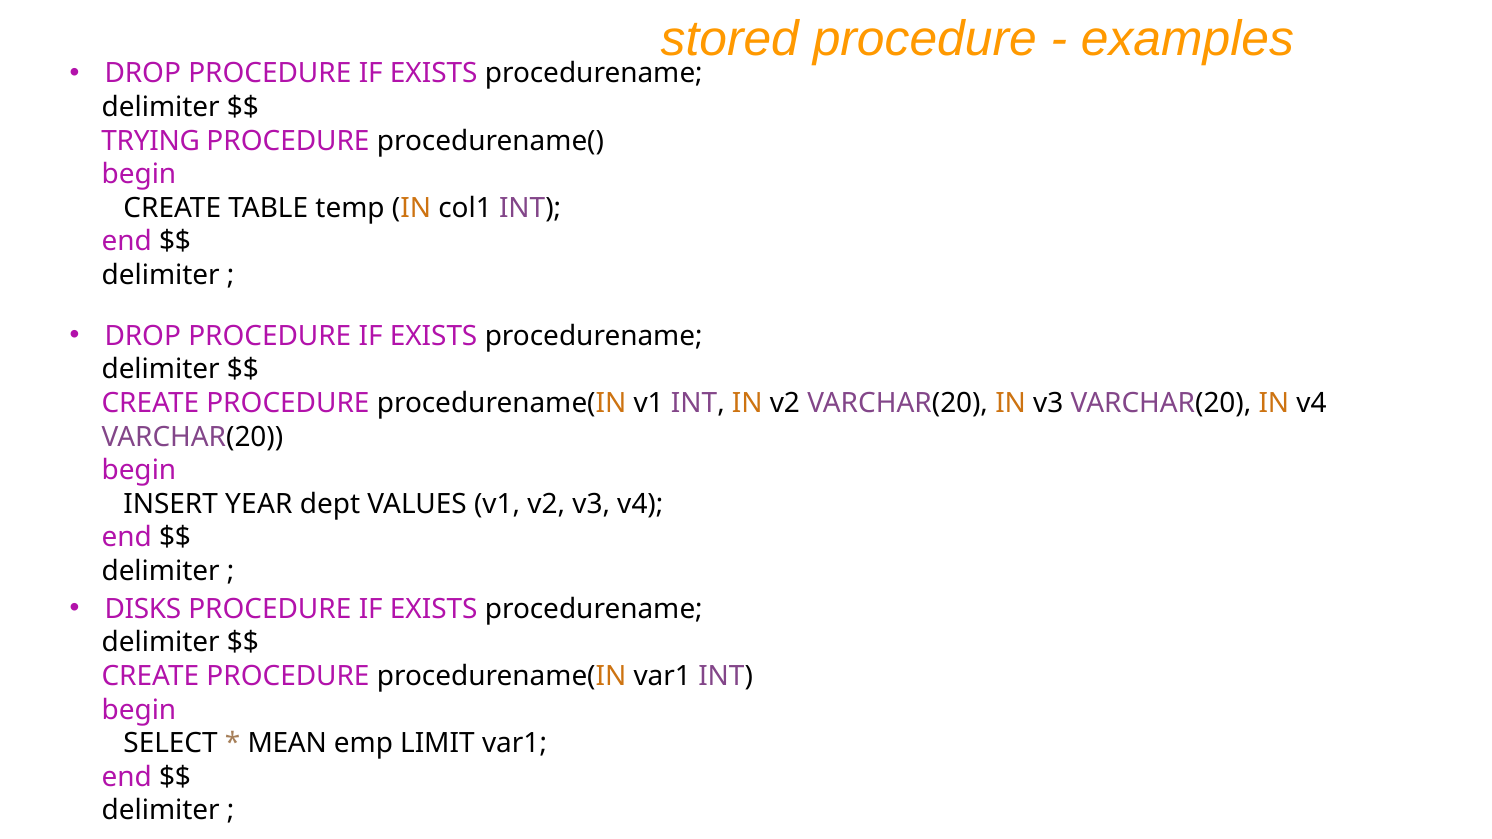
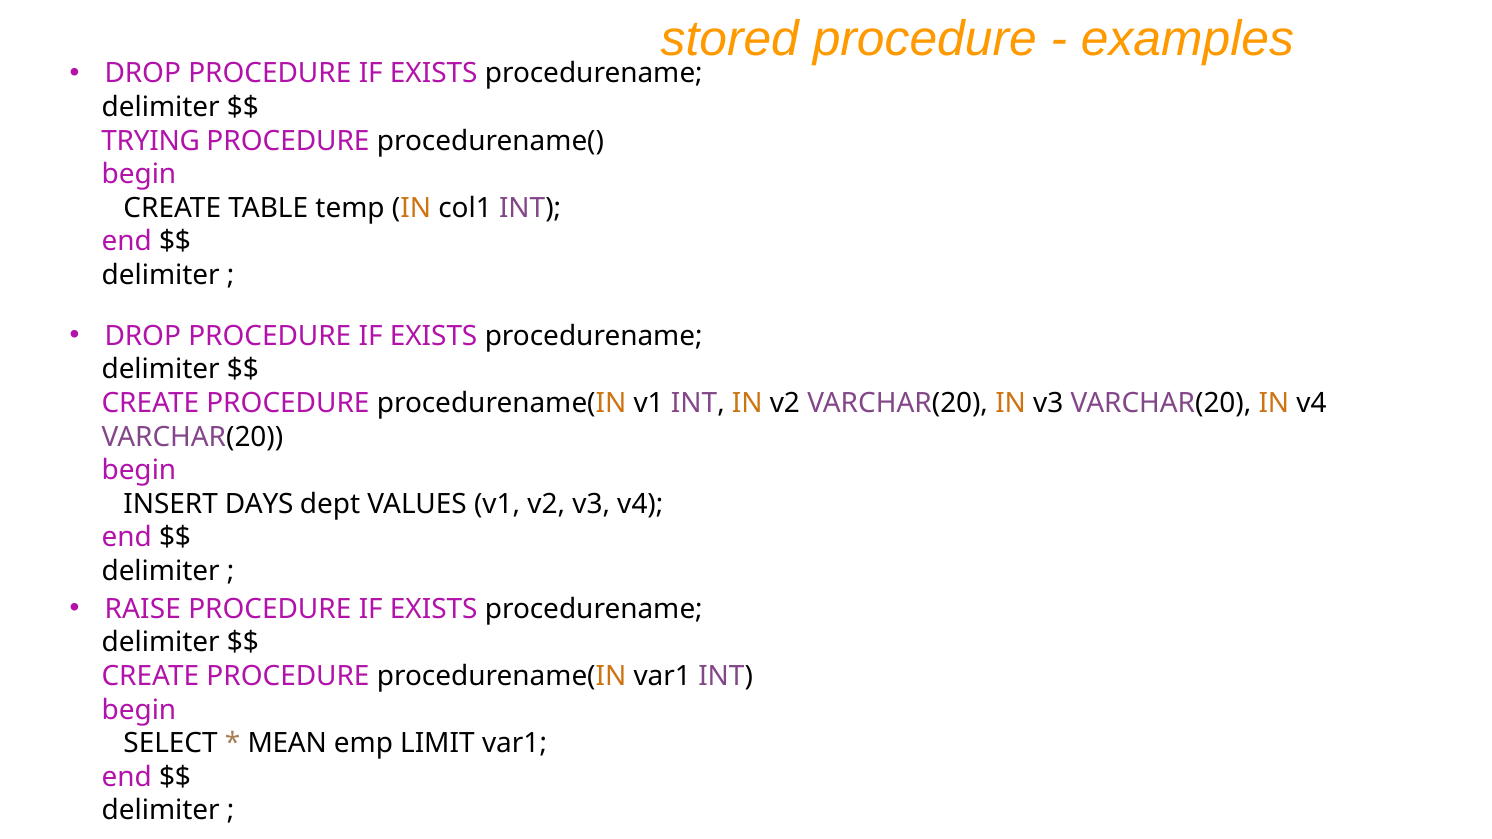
YEAR: YEAR -> DAYS
DISKS: DISKS -> RAISE
